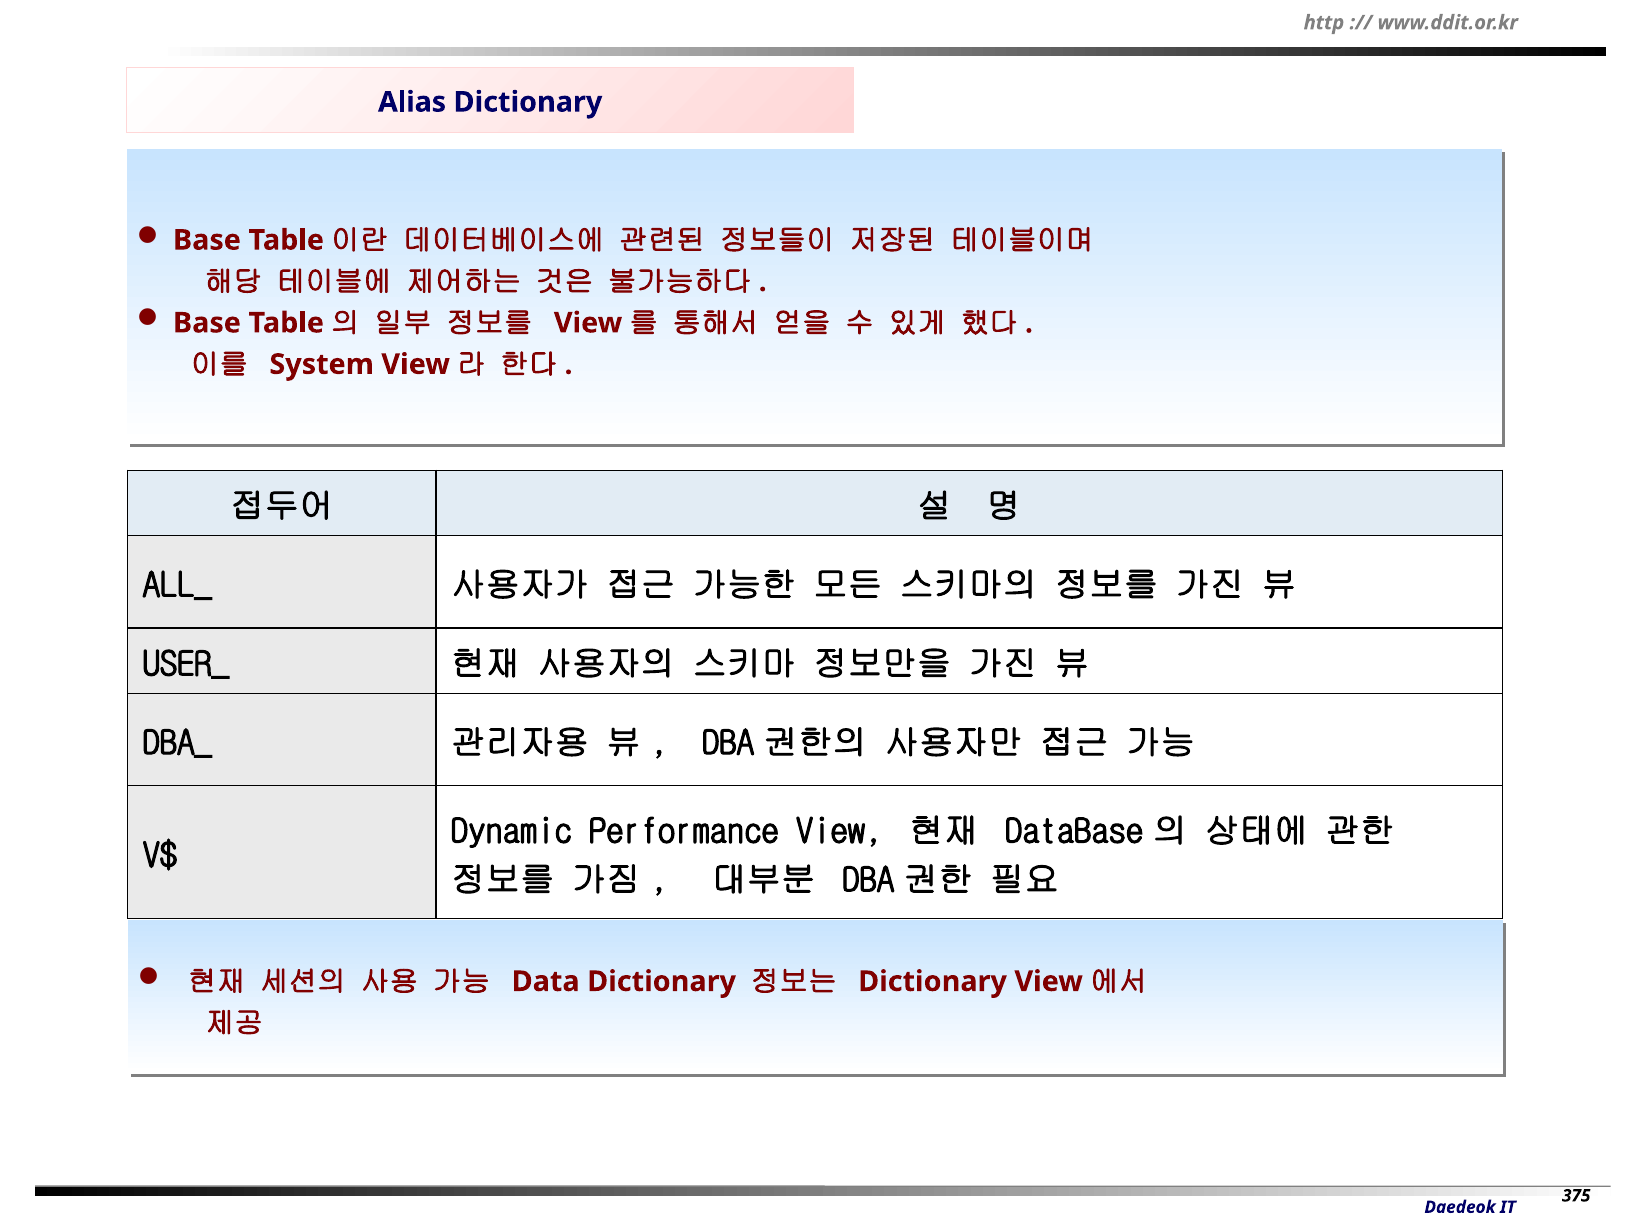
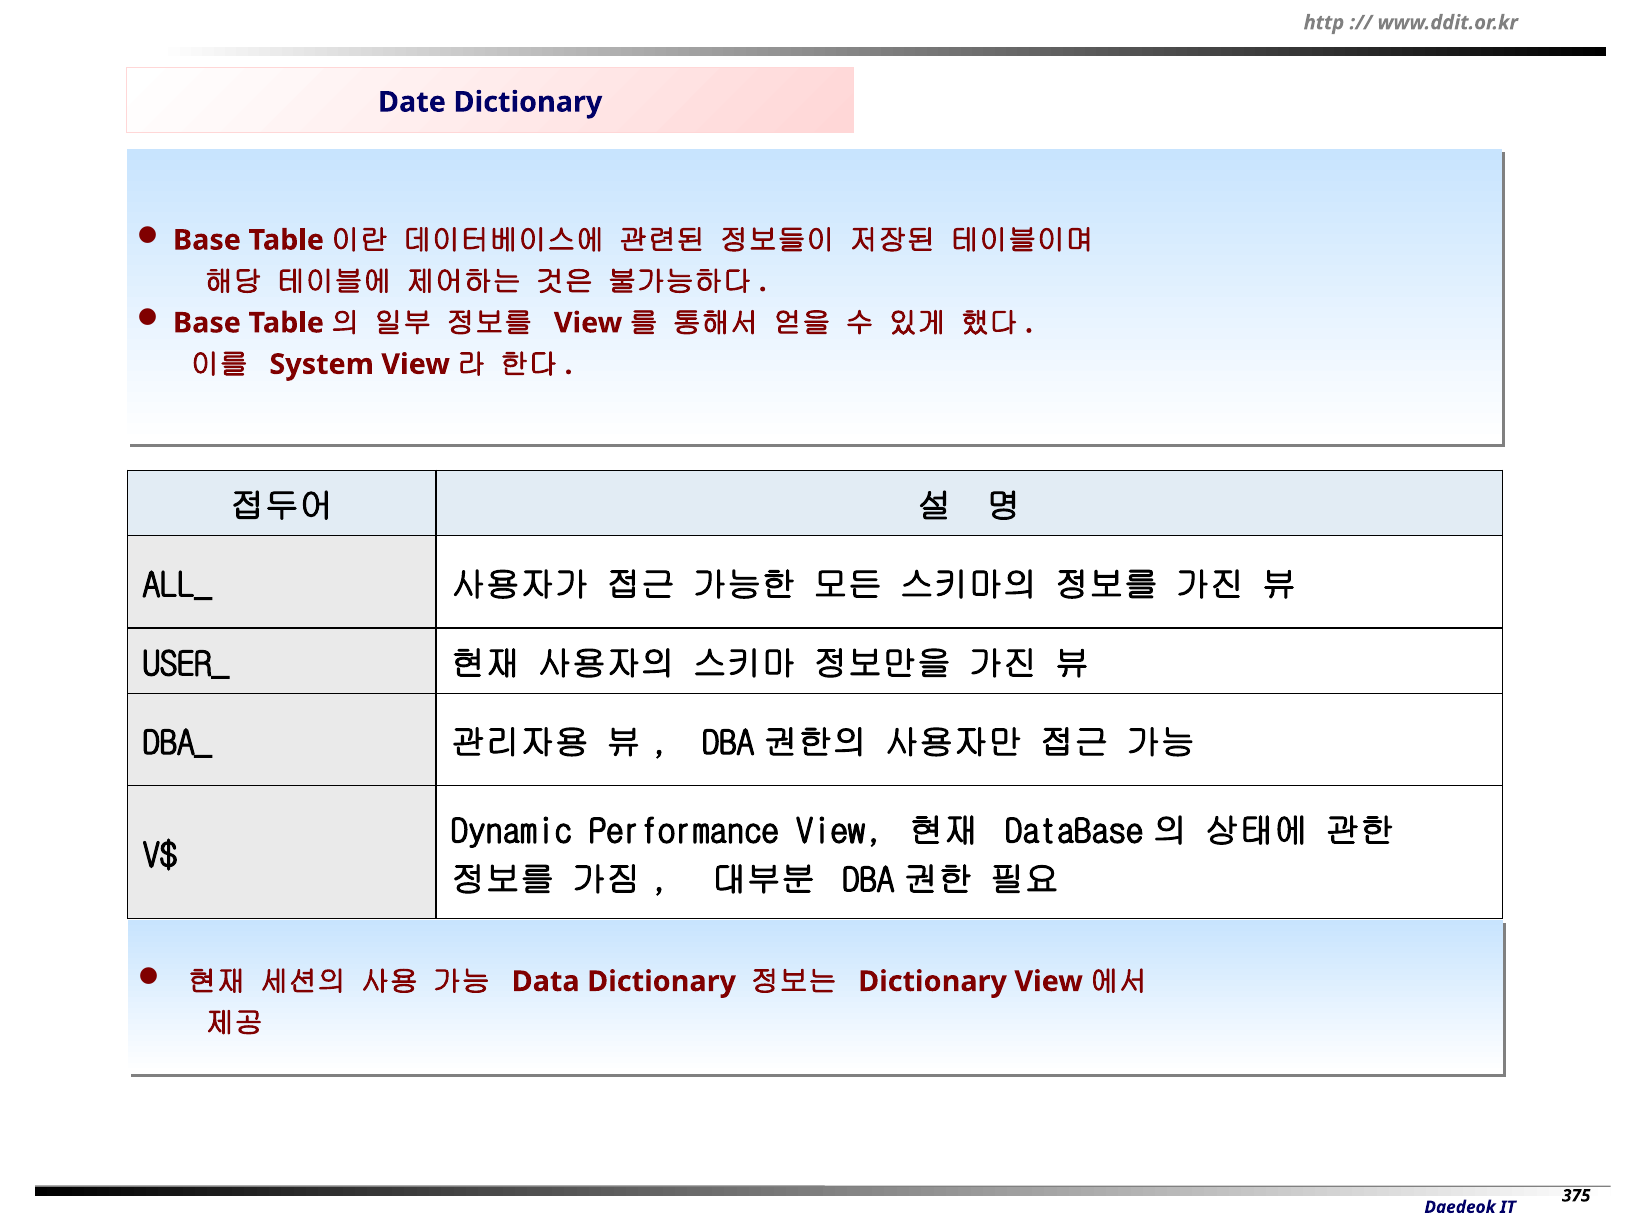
Alias: Alias -> Date
